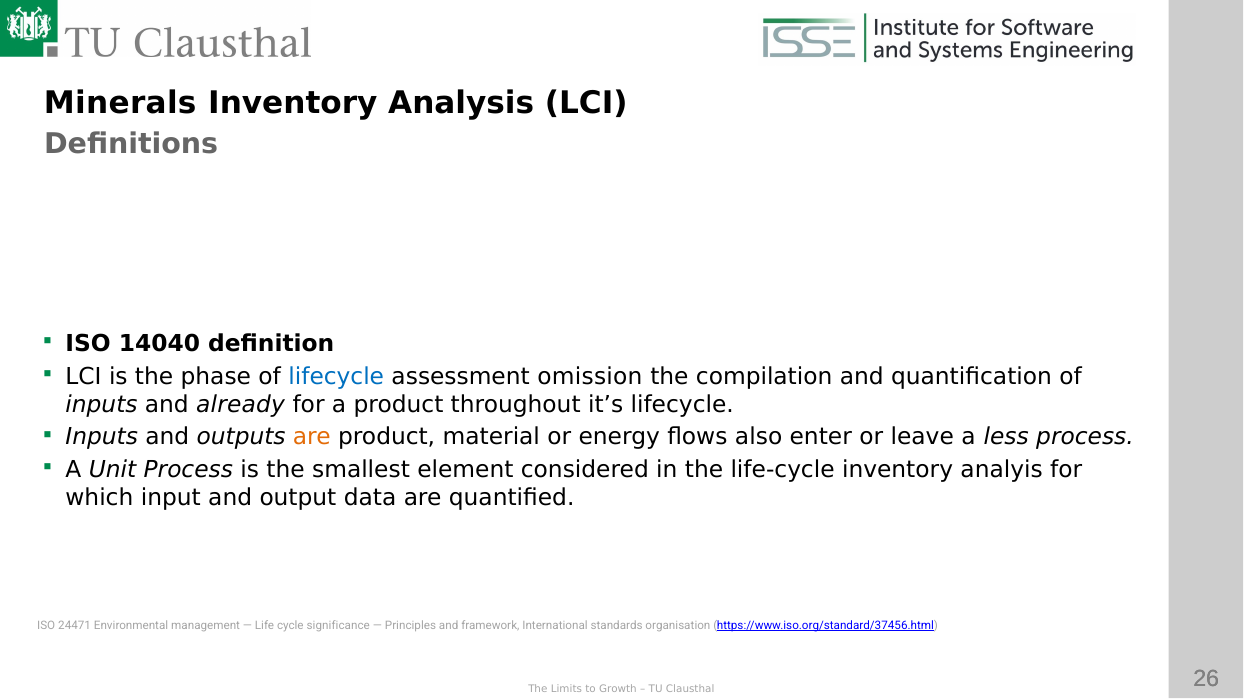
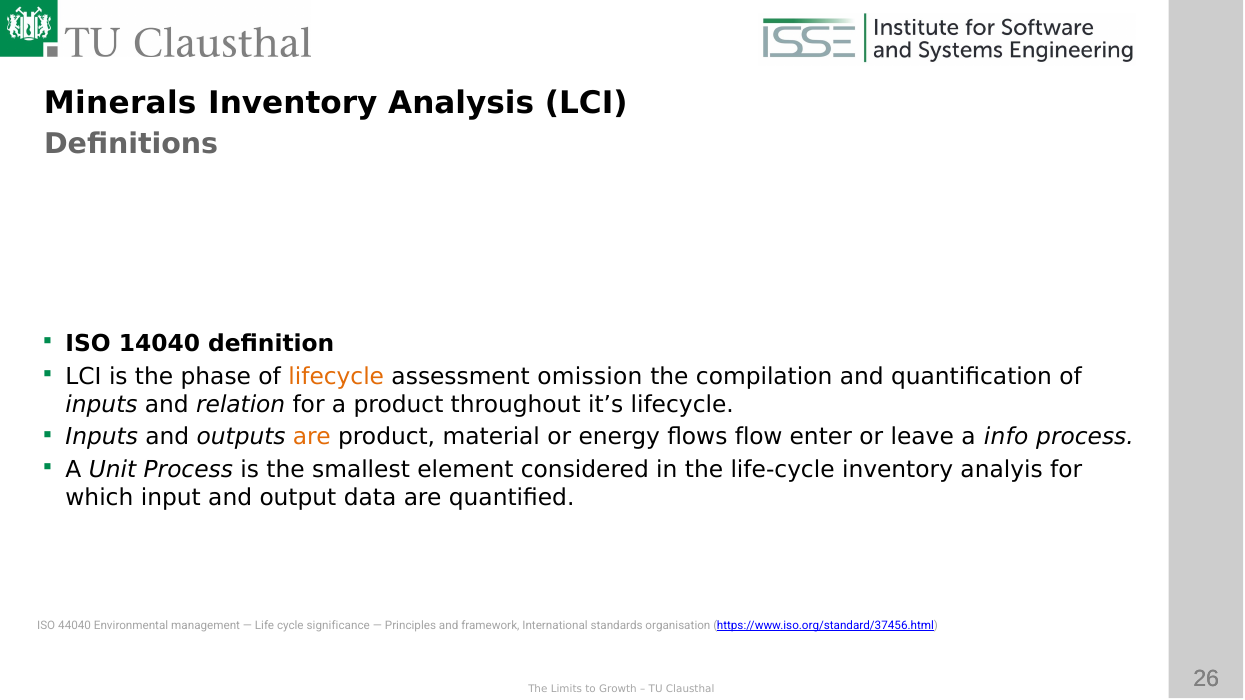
lifecycle at (336, 377) colour: blue -> orange
already: already -> relation
also: also -> flow
less: less -> info
24471: 24471 -> 44040
